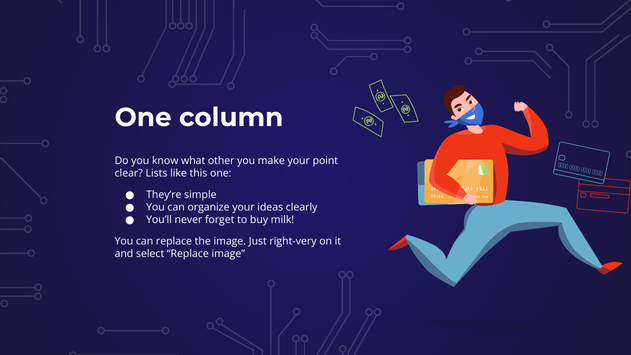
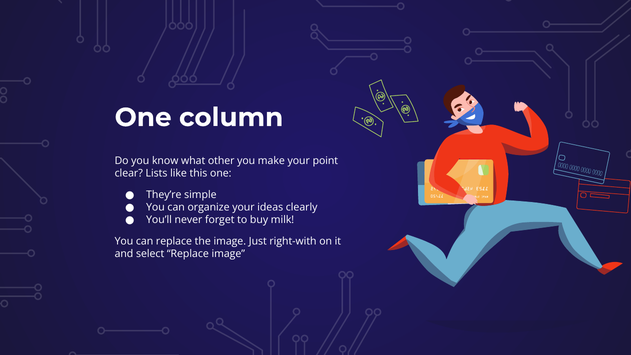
right-very: right-very -> right-with
